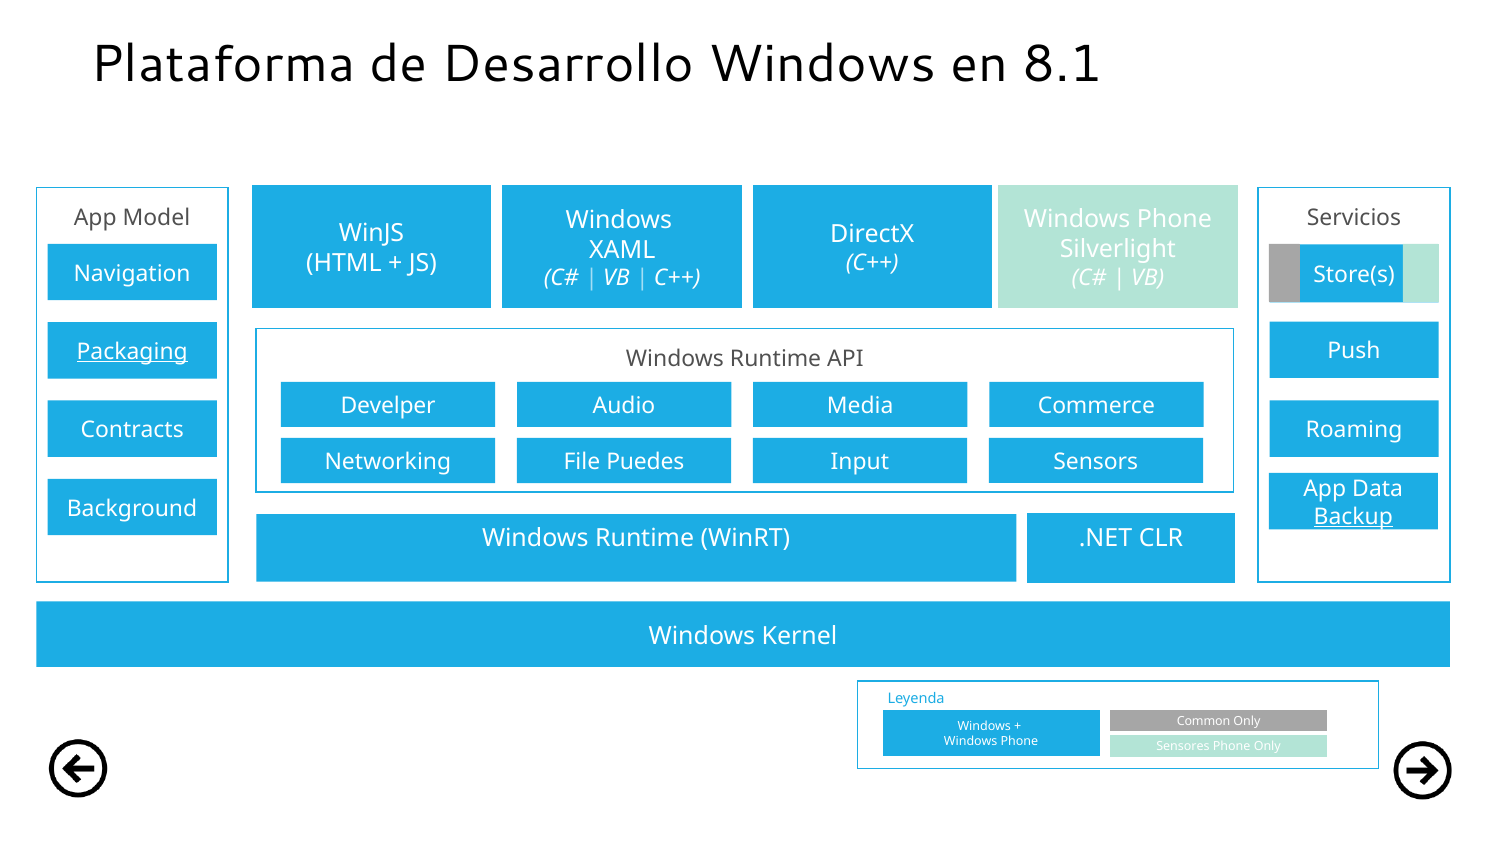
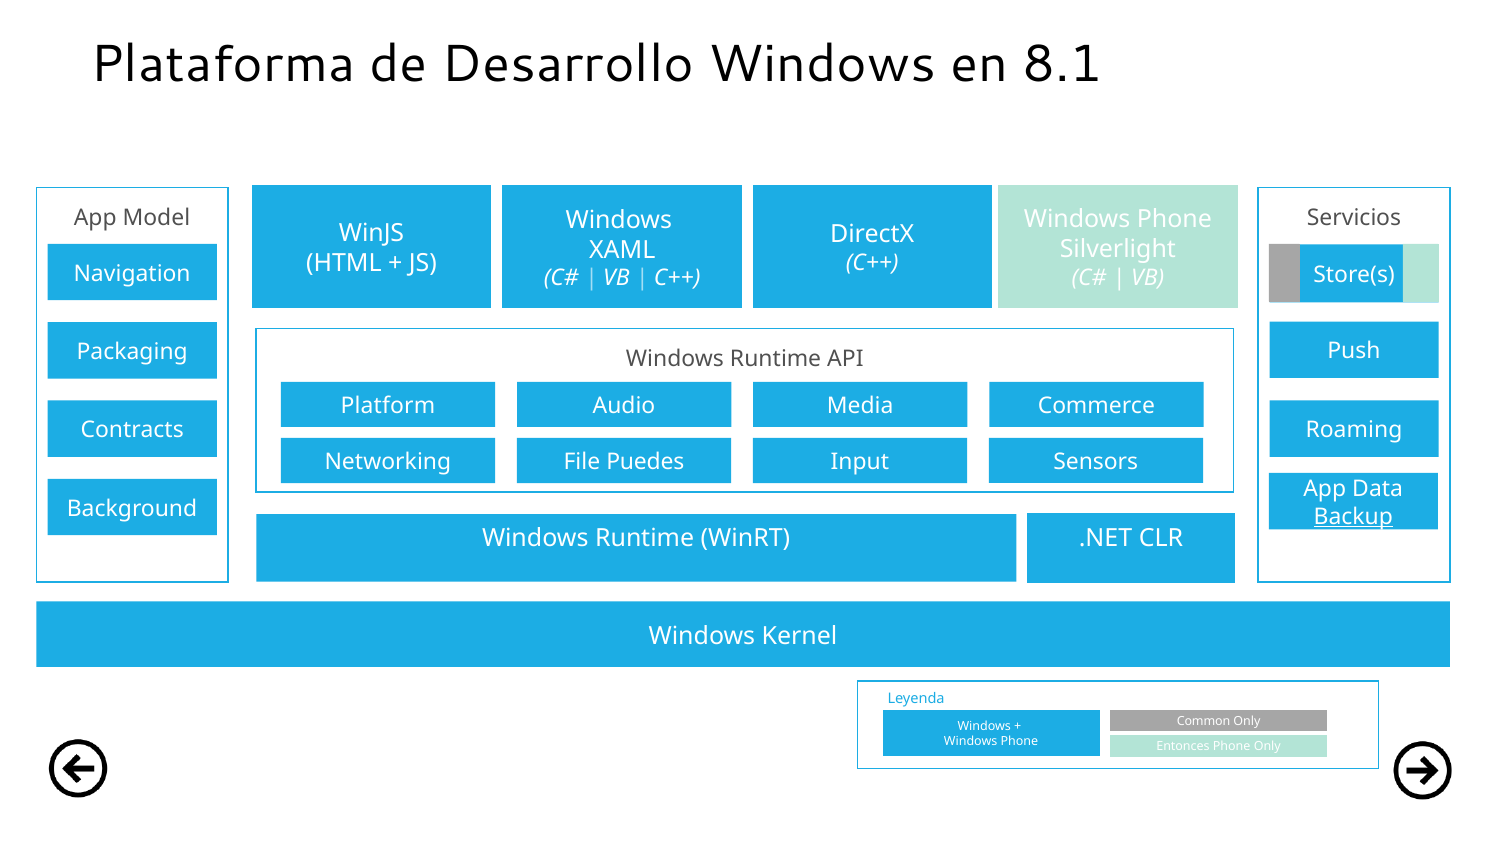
Packaging underline: present -> none
Develper: Develper -> Platform
Sensores: Sensores -> Entonces
